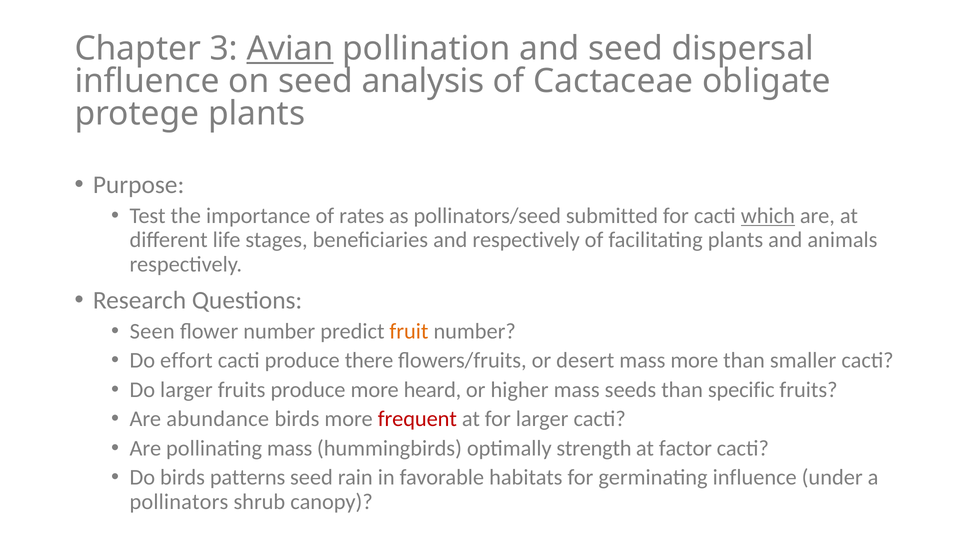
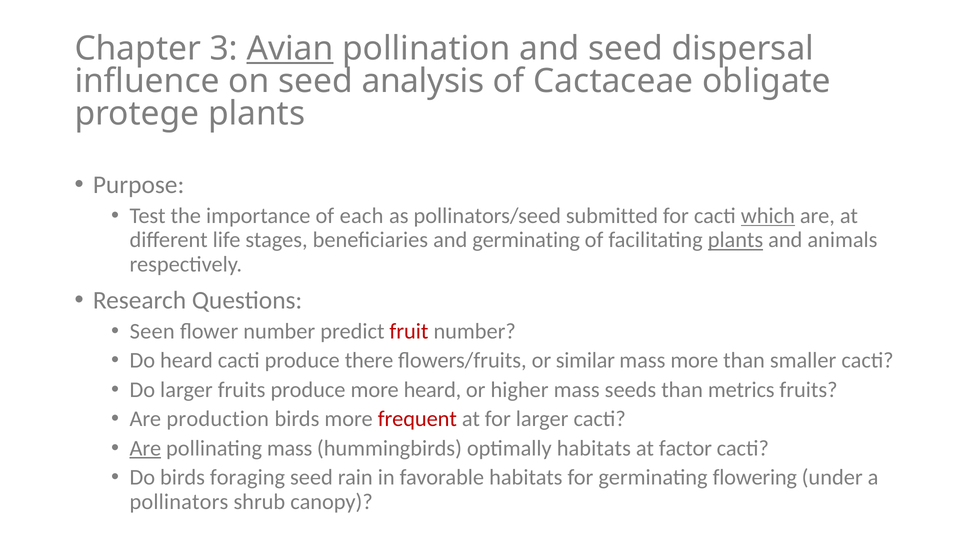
rates: rates -> each
and respectively: respectively -> germinating
plants at (735, 240) underline: none -> present
fruit colour: orange -> red
Do effort: effort -> heard
desert: desert -> similar
specific: specific -> metrics
abundance: abundance -> production
Are at (145, 448) underline: none -> present
optimally strength: strength -> habitats
patterns: patterns -> foraging
germinating influence: influence -> flowering
